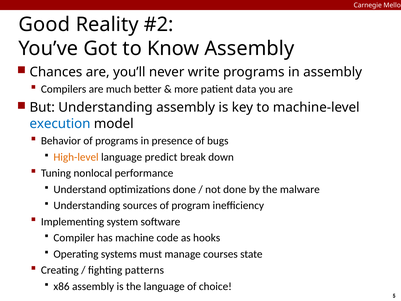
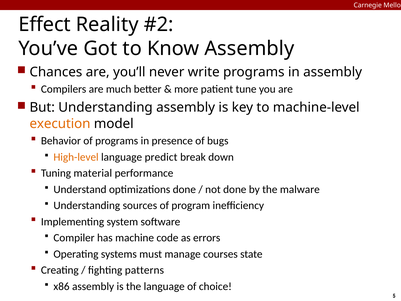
Good: Good -> Effect
data: data -> tune
execution colour: blue -> orange
nonlocal: nonlocal -> material
hooks: hooks -> errors
